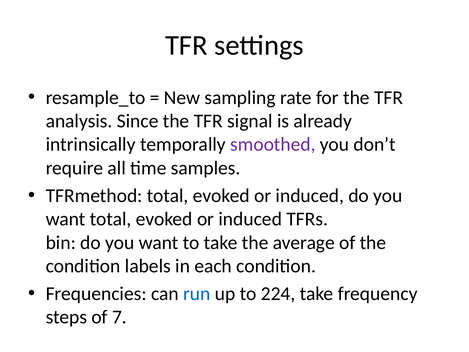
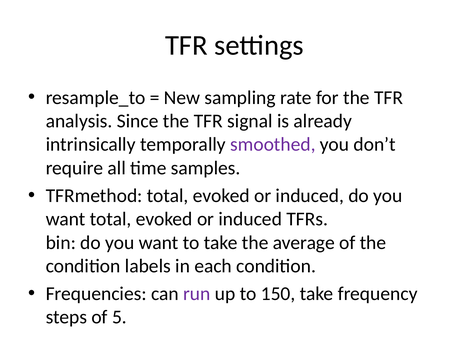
run colour: blue -> purple
224: 224 -> 150
7: 7 -> 5
